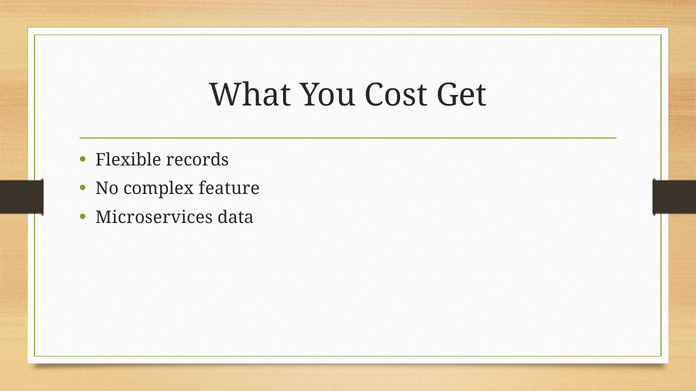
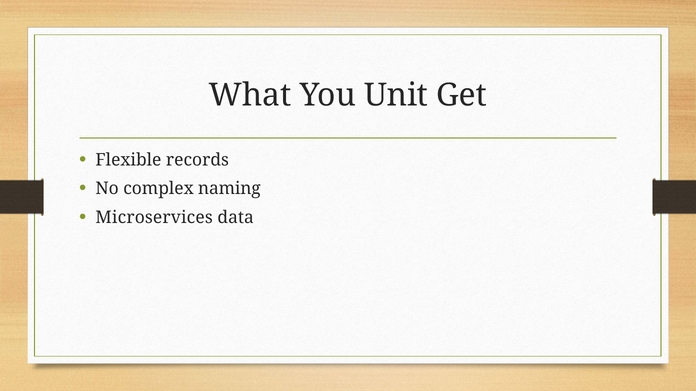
Cost: Cost -> Unit
feature: feature -> naming
